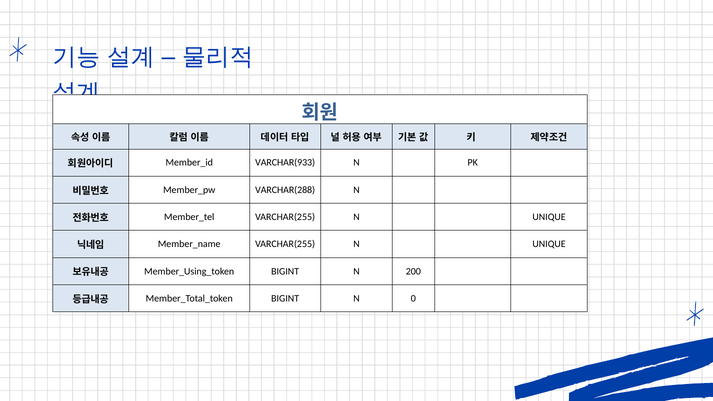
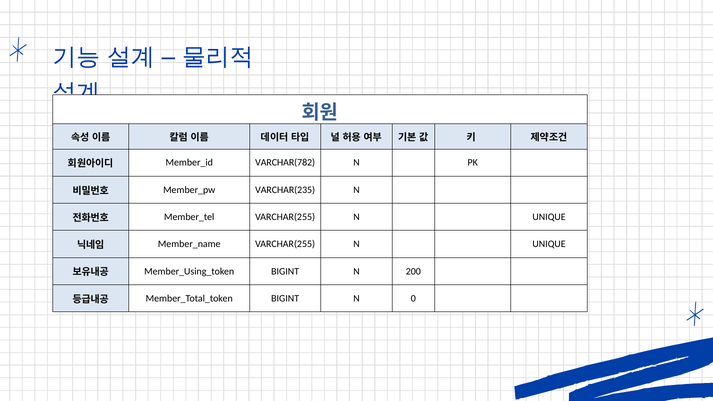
VARCHAR(933: VARCHAR(933 -> VARCHAR(782
VARCHAR(288: VARCHAR(288 -> VARCHAR(235
